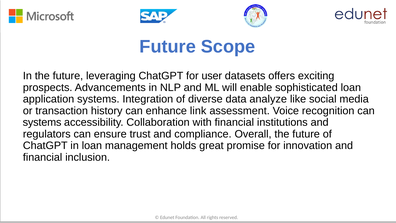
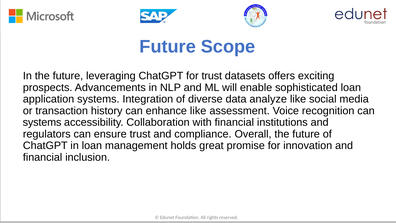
for user: user -> trust
enhance link: link -> like
